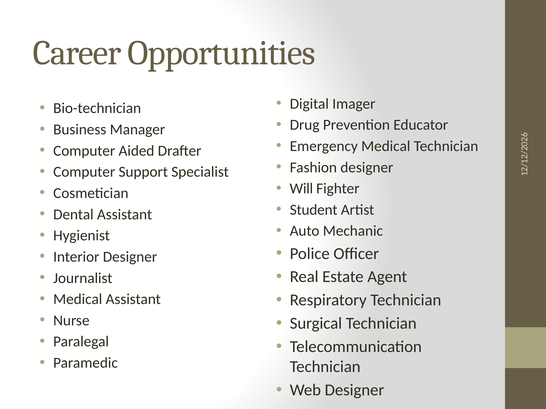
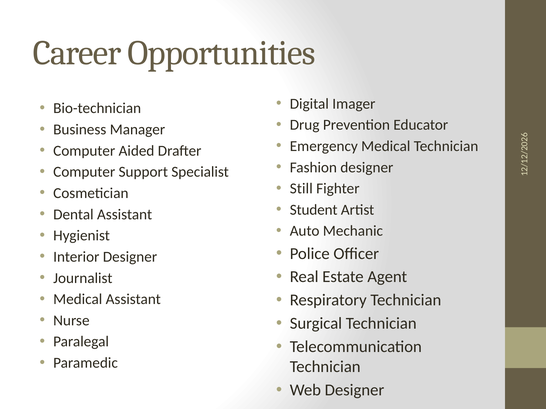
Will: Will -> Still
